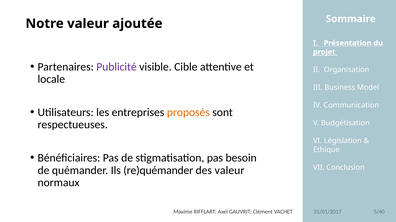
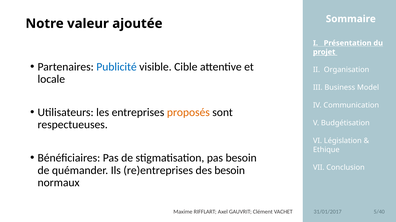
Publicité colour: purple -> blue
re)quémander: re)quémander -> re)entreprises
des valeur: valeur -> besoin
